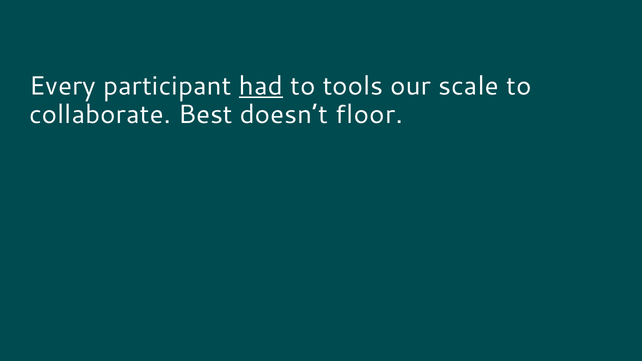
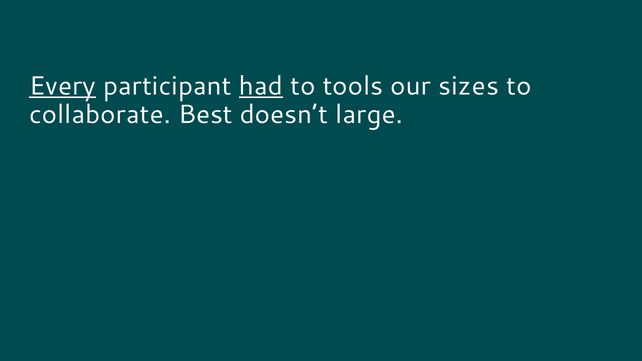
Every underline: none -> present
scale: scale -> sizes
floor: floor -> large
